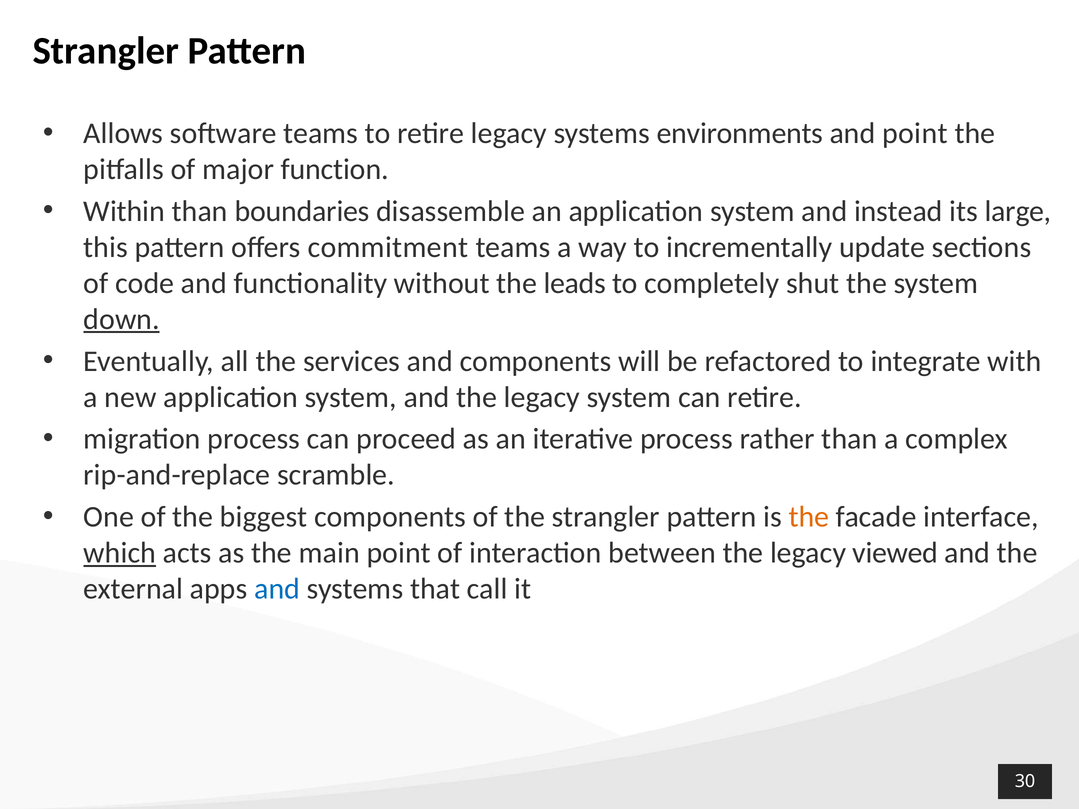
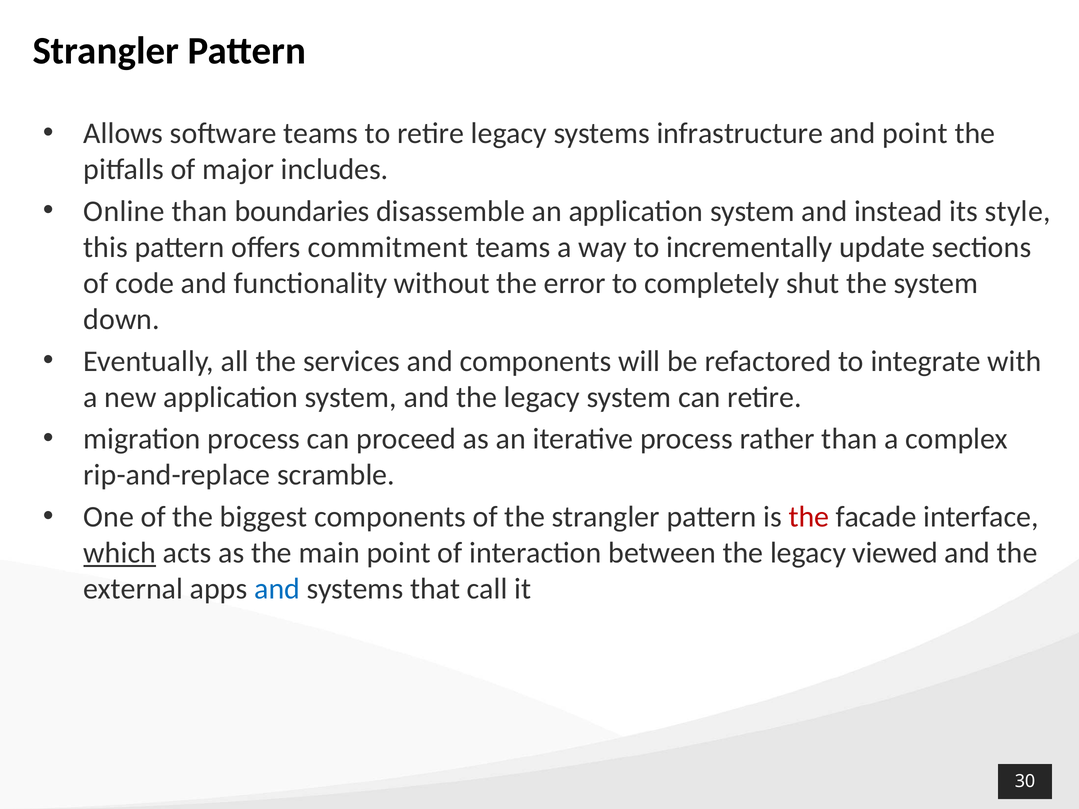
environments: environments -> infrastructure
function: function -> includes
Within: Within -> Online
large: large -> style
leads: leads -> error
down underline: present -> none
the at (809, 517) colour: orange -> red
